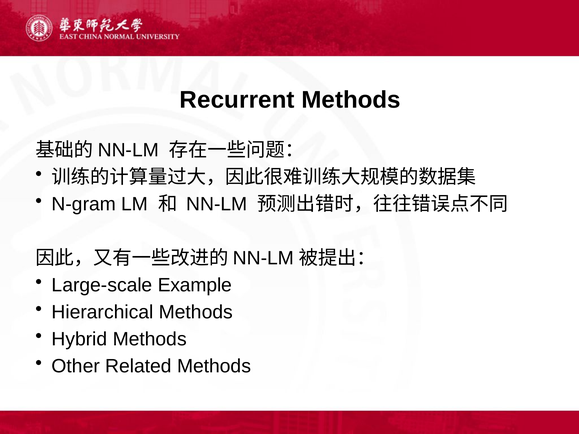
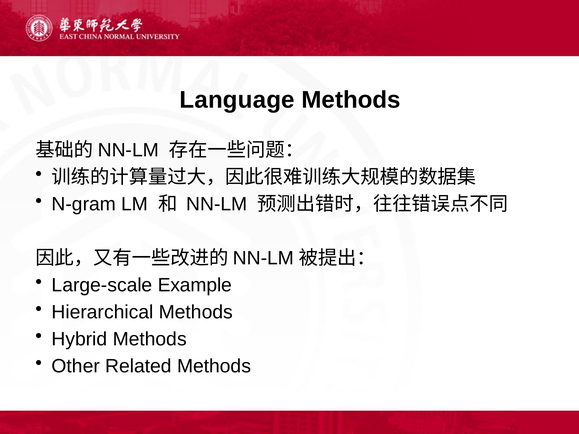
Recurrent: Recurrent -> Language
